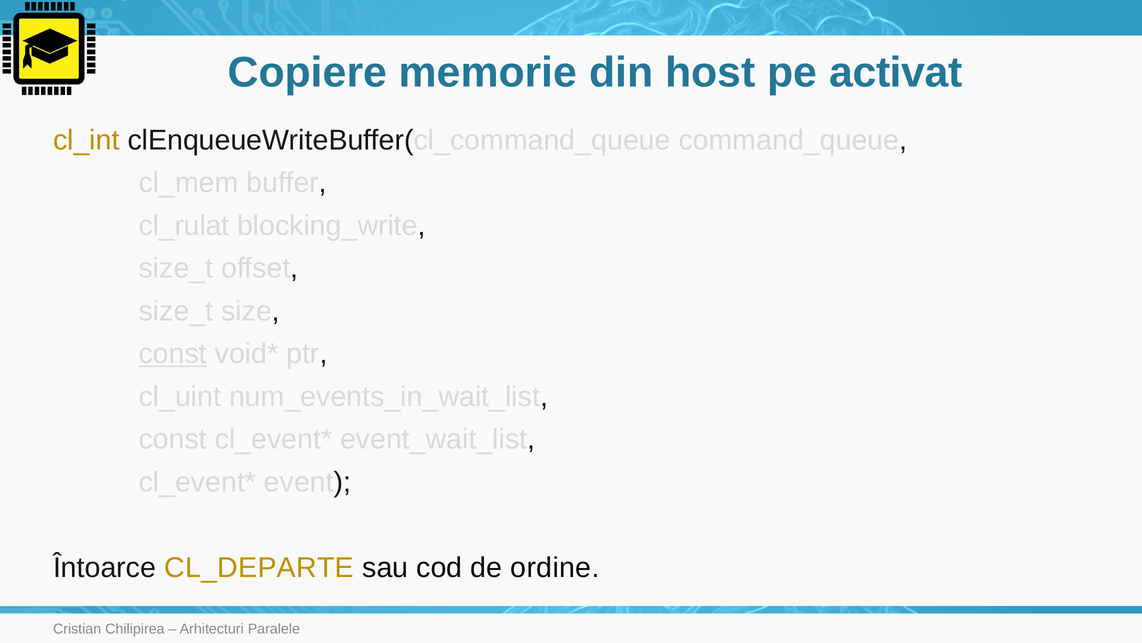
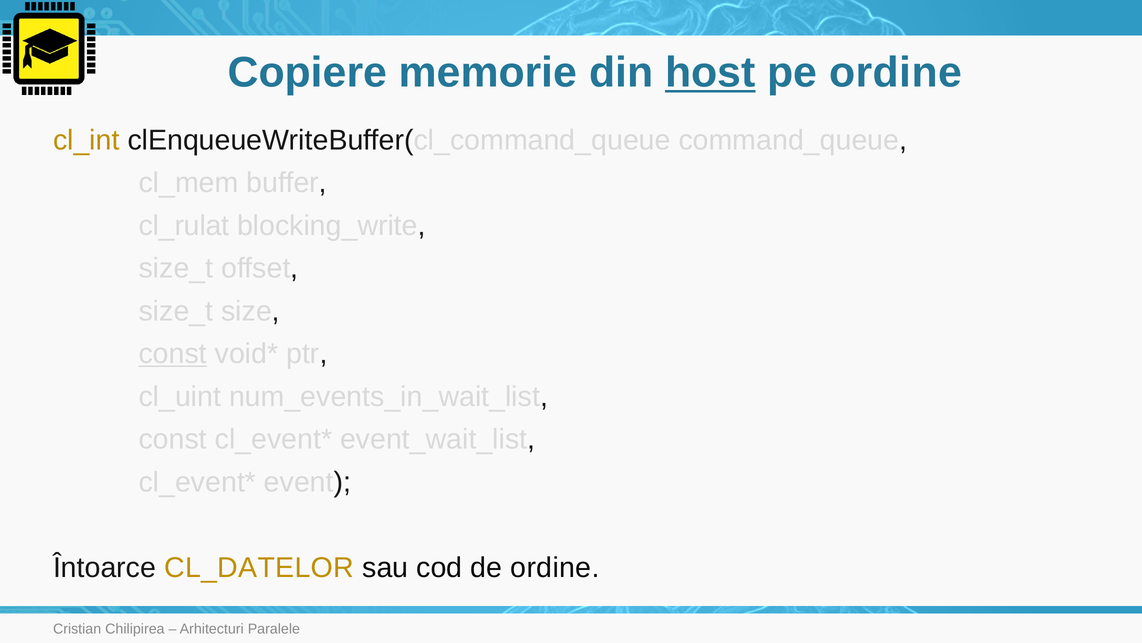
host underline: none -> present
pe activat: activat -> ordine
CL_DEPARTE: CL_DEPARTE -> CL_DATELOR
